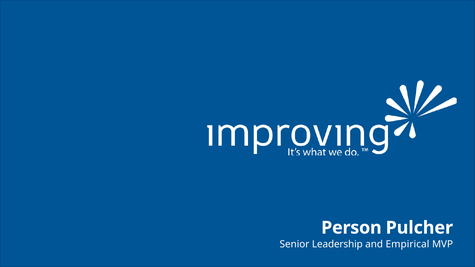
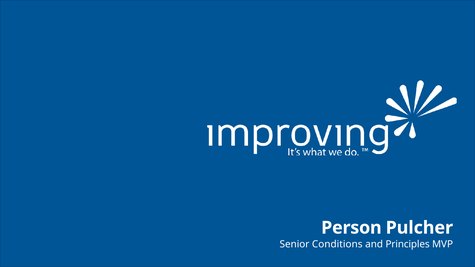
Leadership: Leadership -> Conditions
Empirical: Empirical -> Principles
